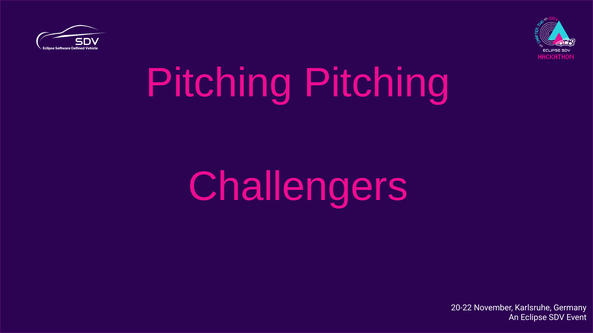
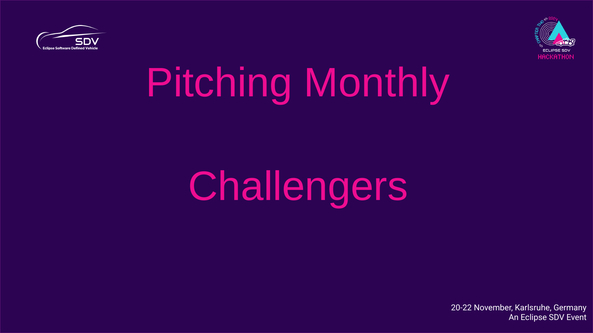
Pitching Pitching: Pitching -> Monthly
